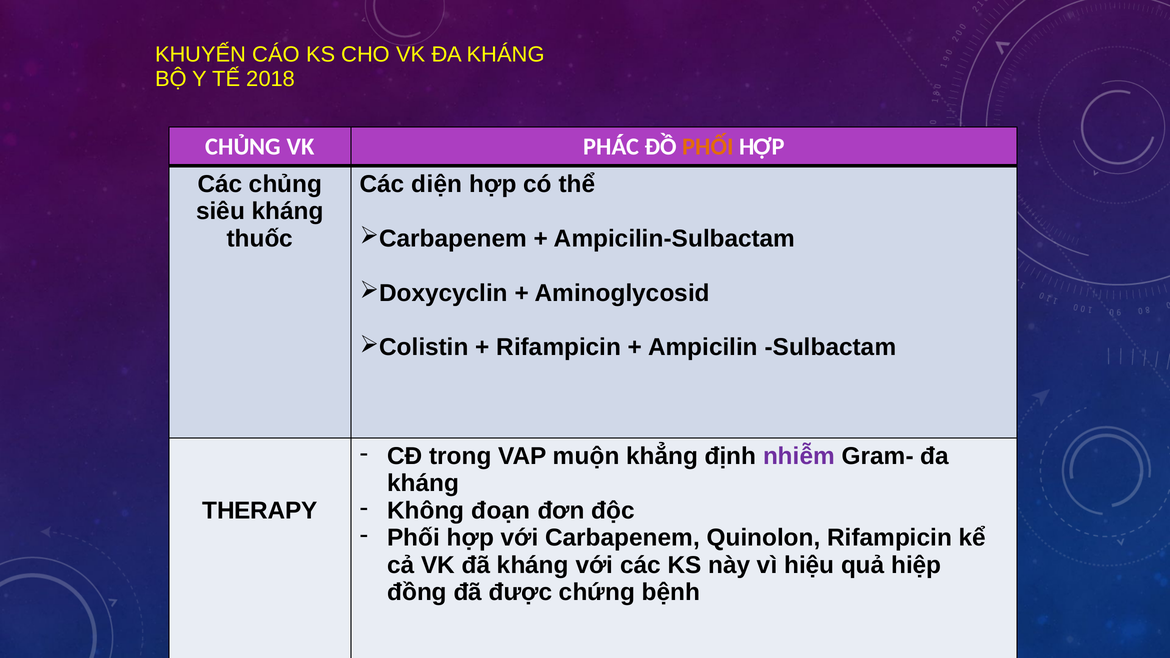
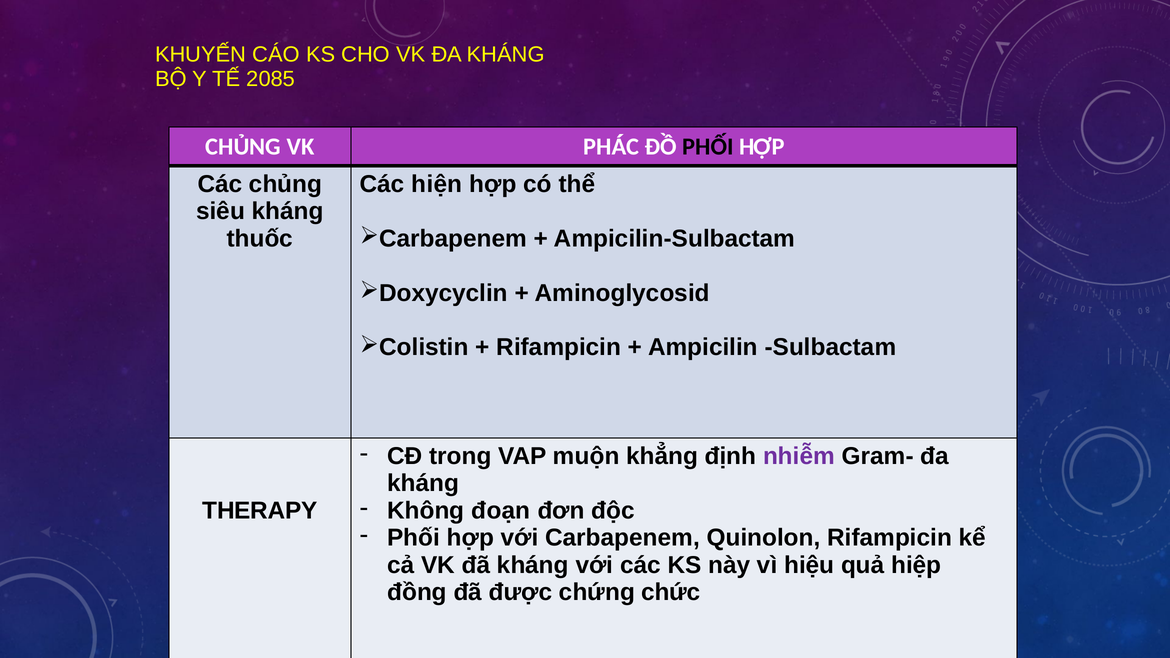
2018: 2018 -> 2085
PHỐI at (708, 147) colour: orange -> black
diện: diện -> hiện
bệnh: bệnh -> chức
